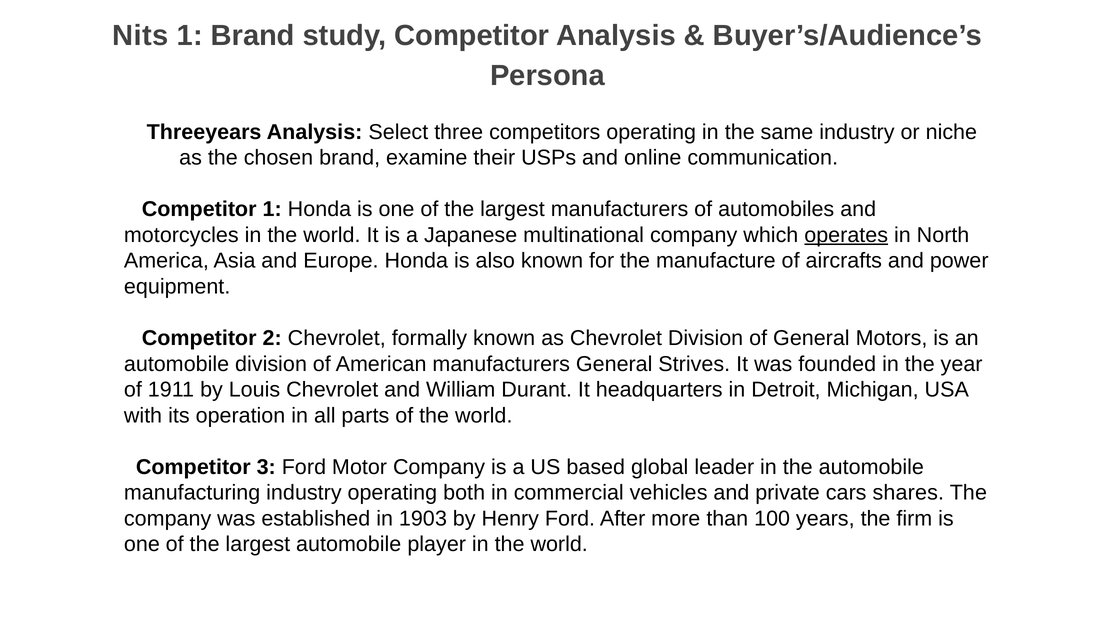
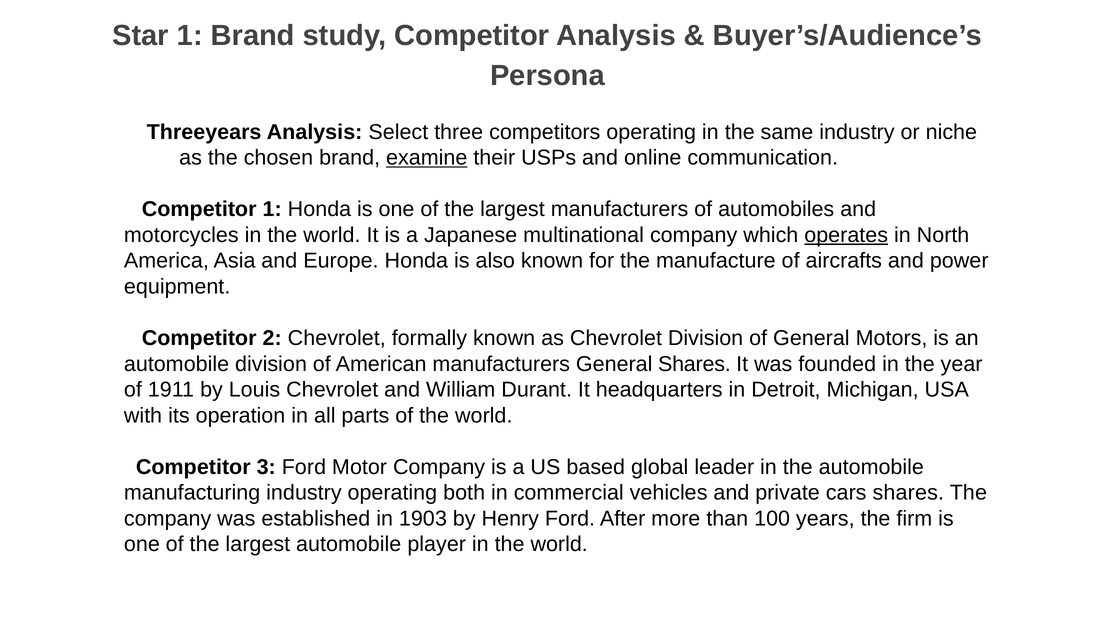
Nits: Nits -> Star
examine underline: none -> present
General Strives: Strives -> Shares
